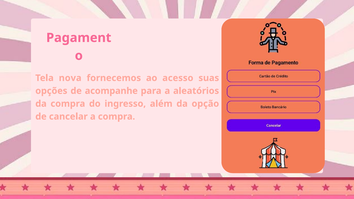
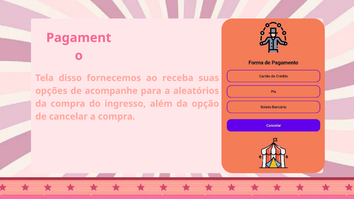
nova: nova -> disso
acesso: acesso -> receba
